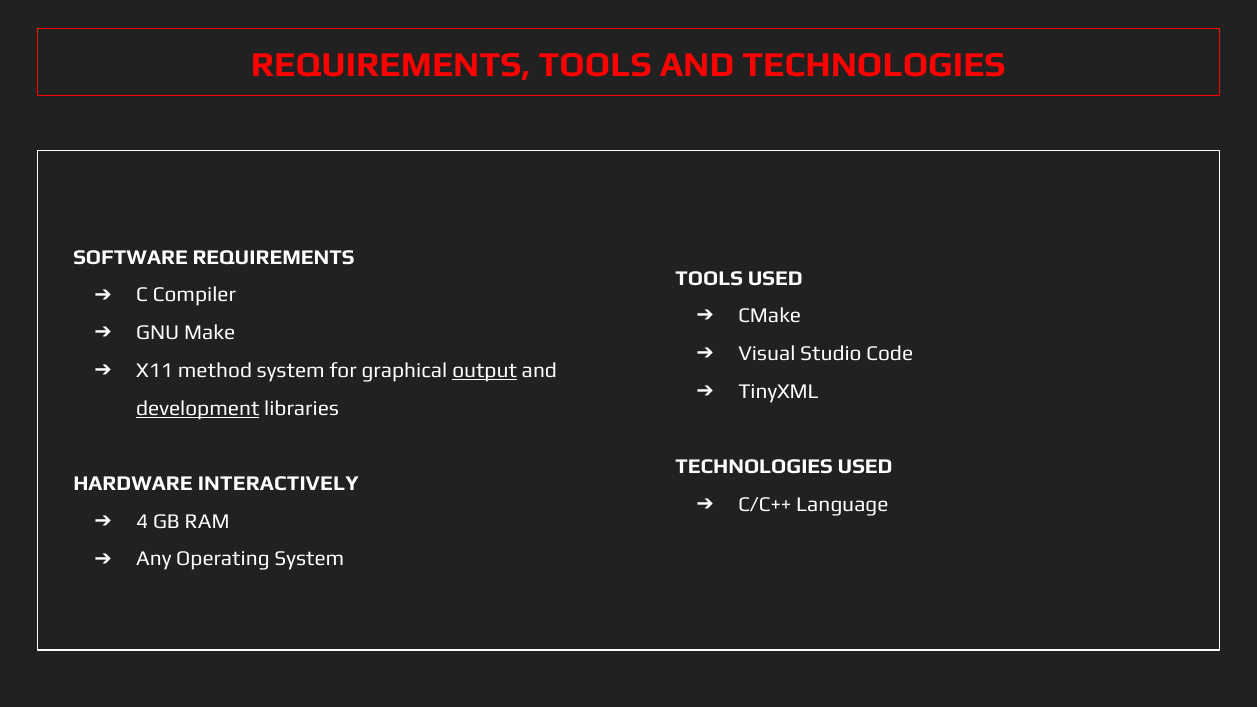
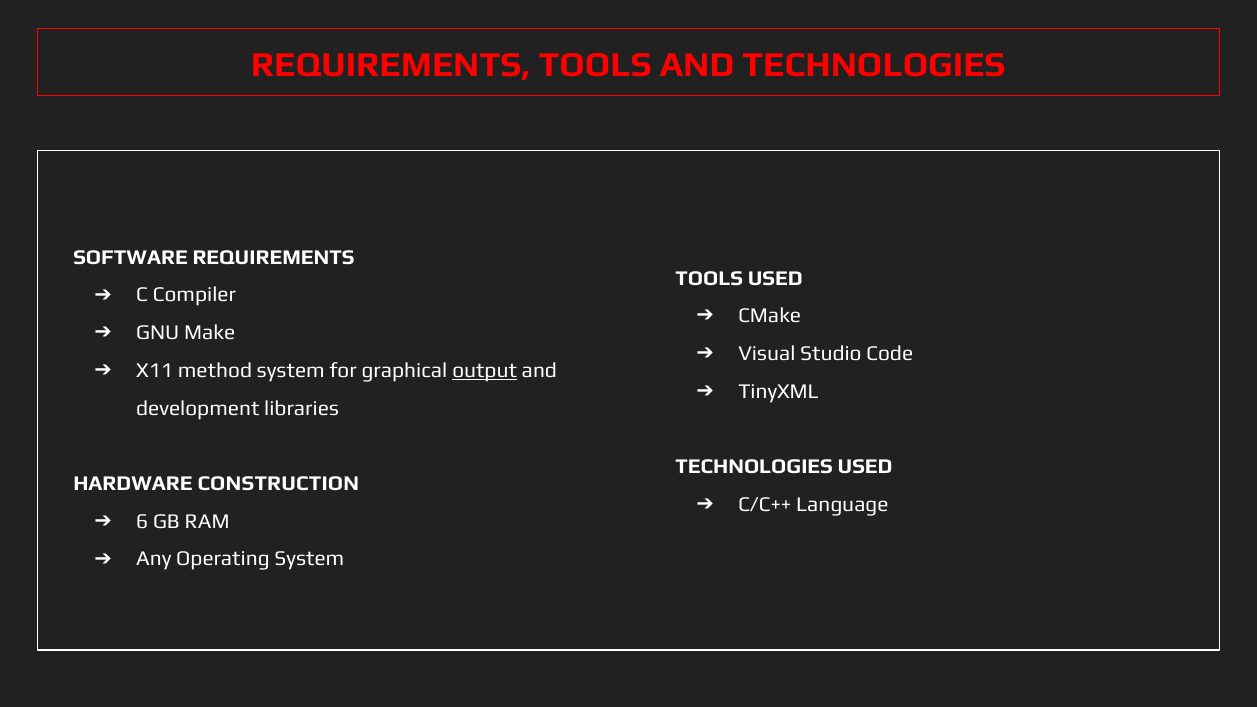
development underline: present -> none
INTERACTIVELY: INTERACTIVELY -> CONSTRUCTION
4: 4 -> 6
